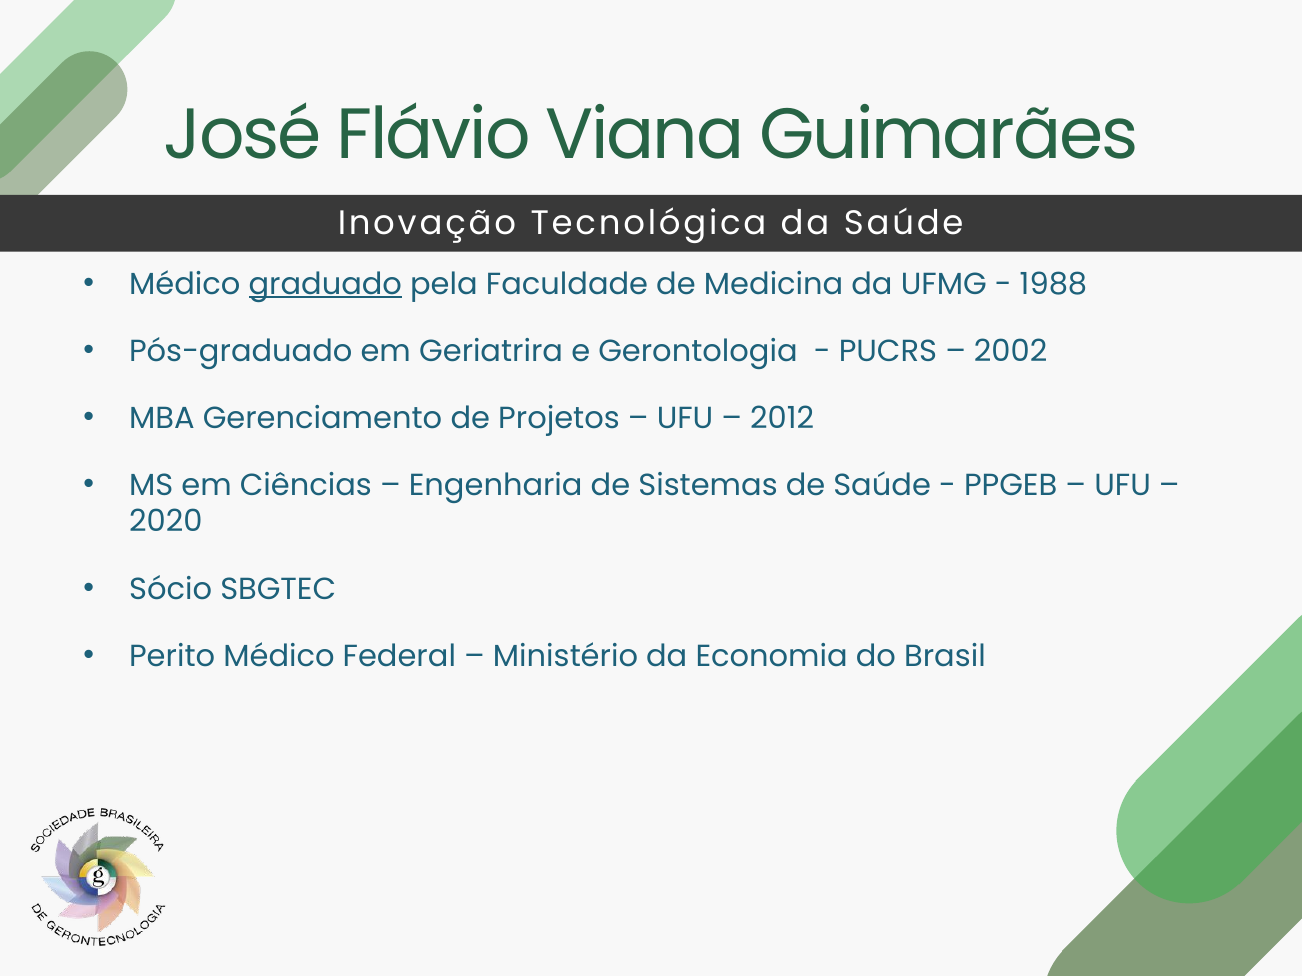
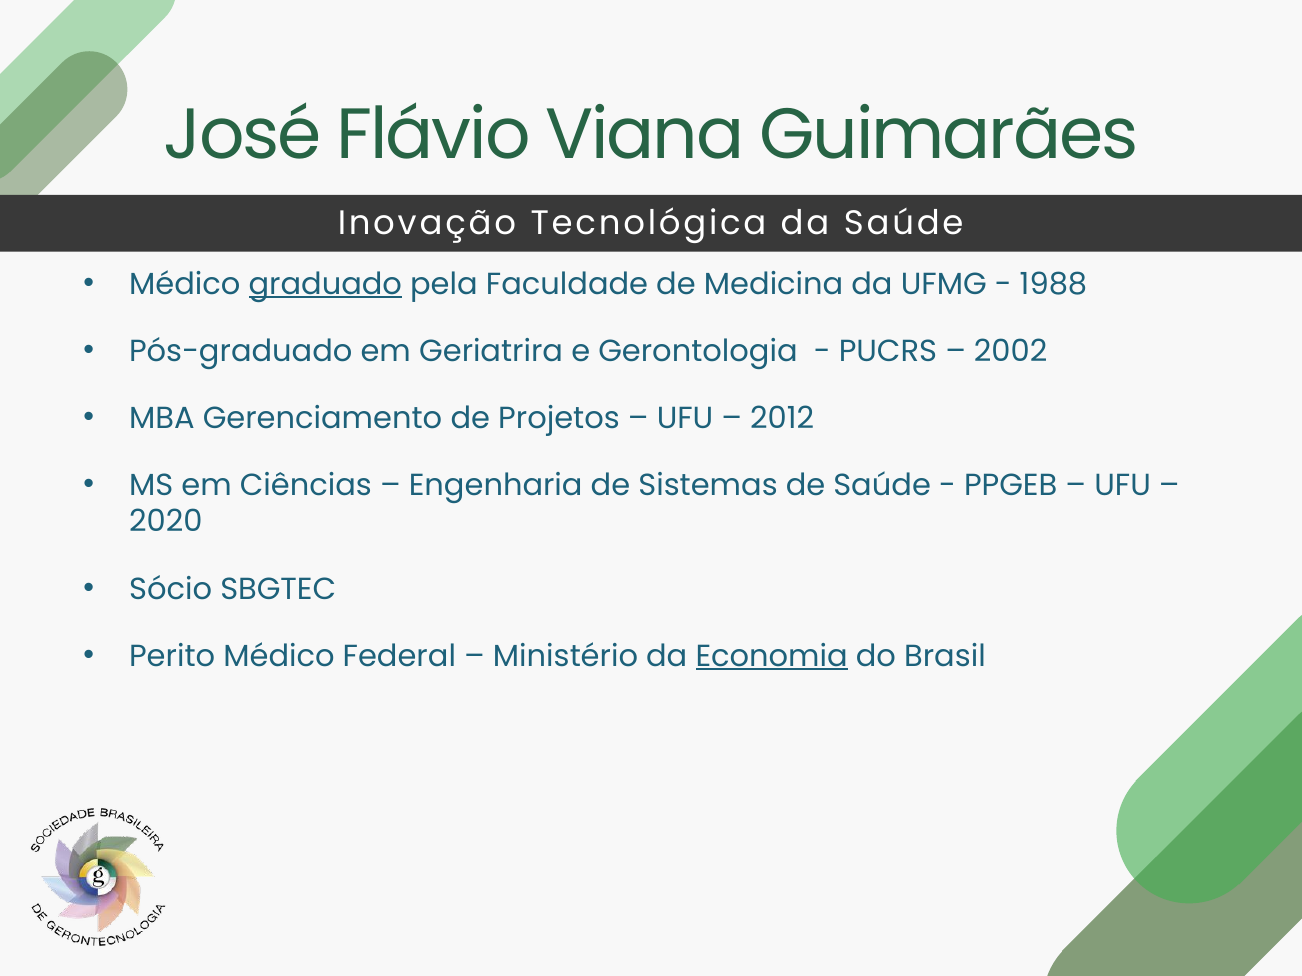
Economia underline: none -> present
